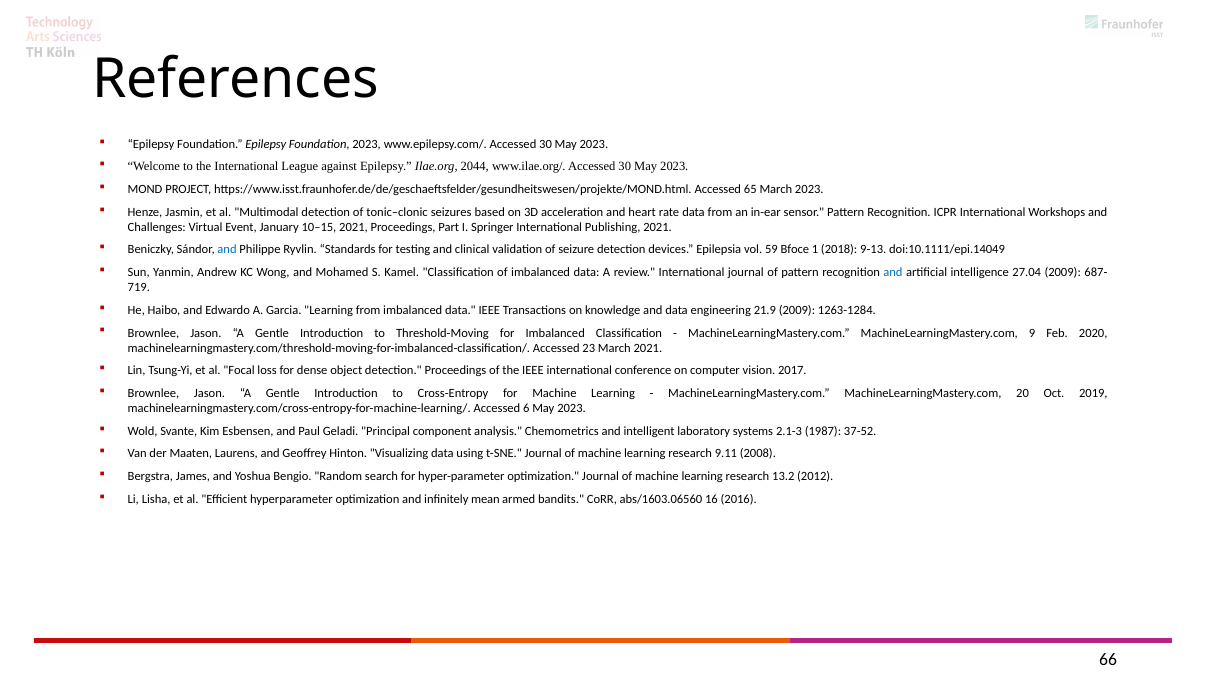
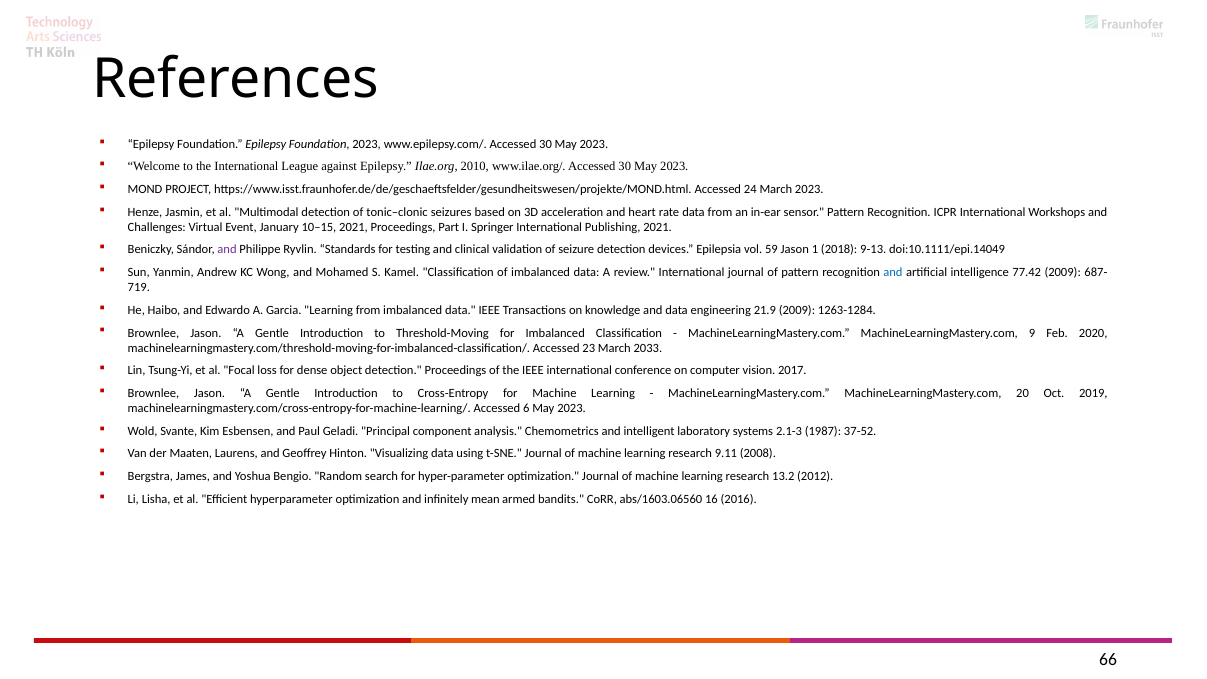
2044: 2044 -> 2010
65: 65 -> 24
and at (227, 250) colour: blue -> purple
59 Bfoce: Bfoce -> Jason
27.04: 27.04 -> 77.42
March 2021: 2021 -> 2033
